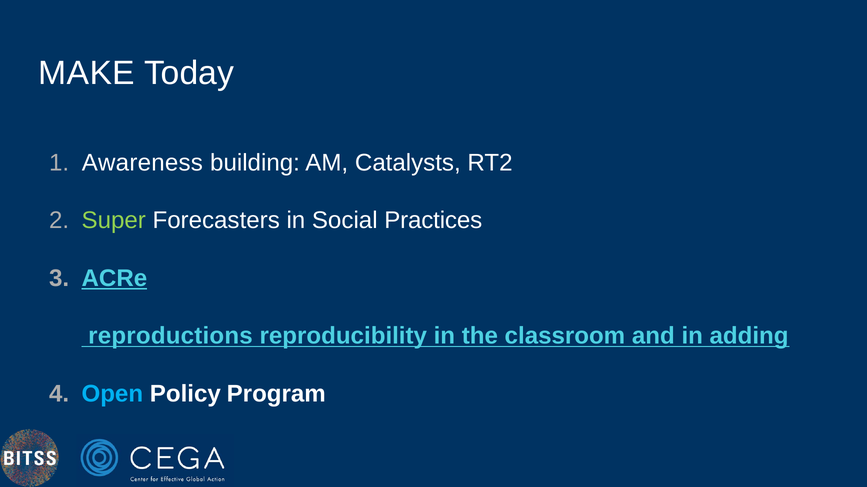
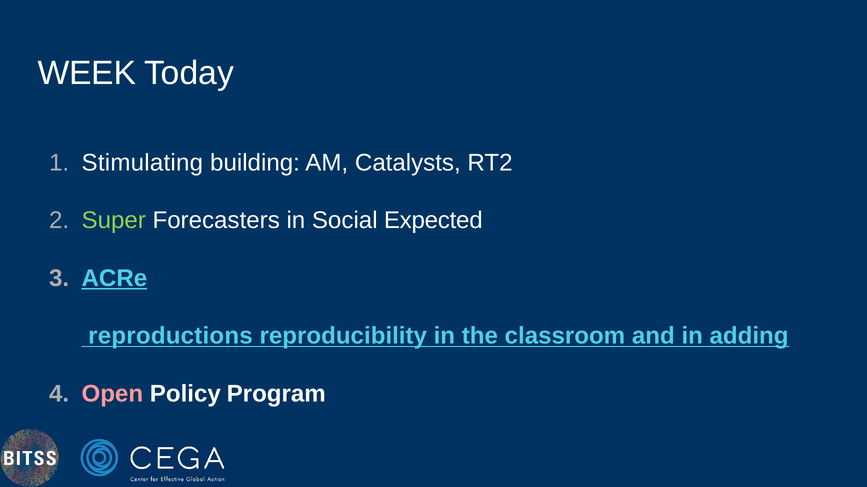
MAKE: MAKE -> WEEK
Awareness: Awareness -> Stimulating
Practices: Practices -> Expected
Open colour: light blue -> pink
